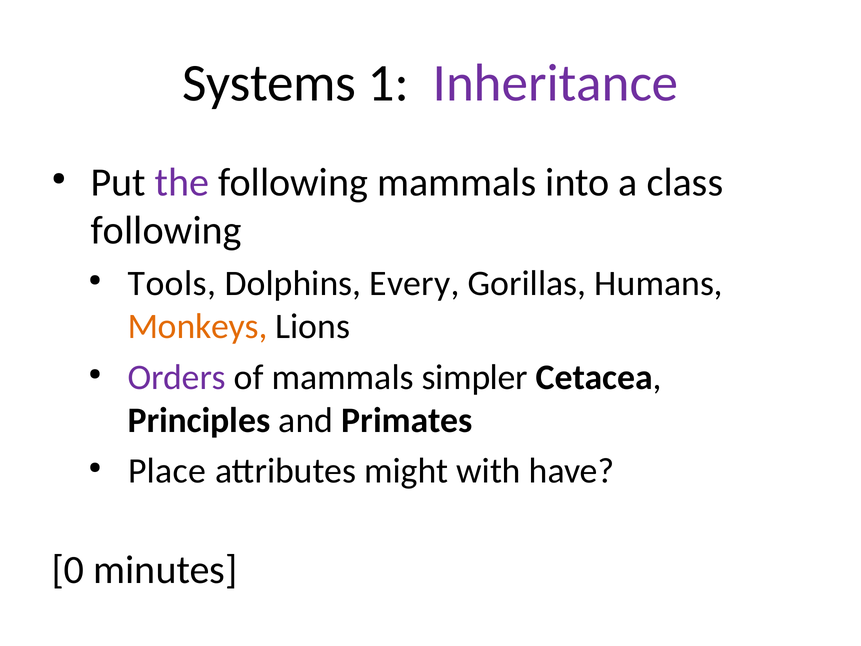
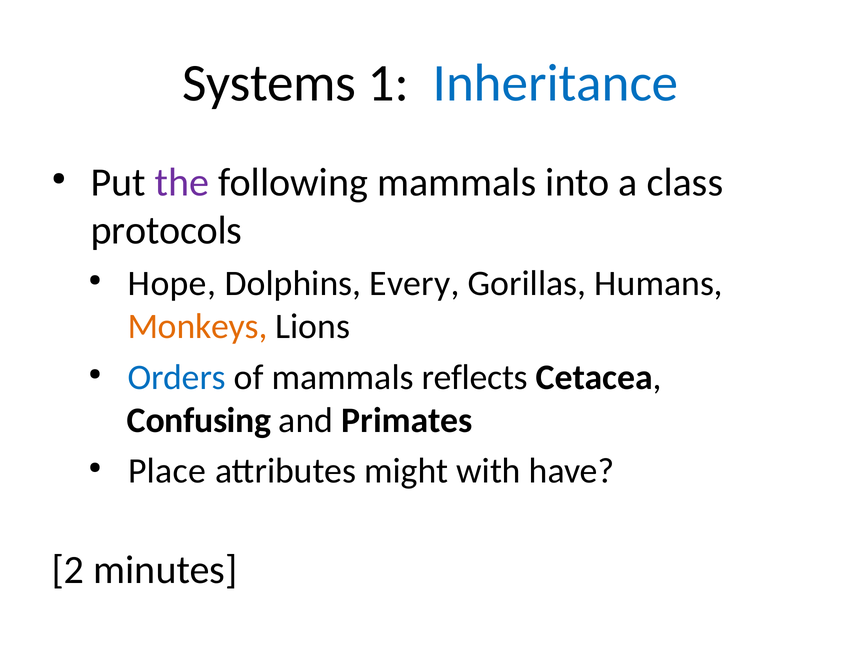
Inheritance colour: purple -> blue
following at (166, 230): following -> protocols
Tools: Tools -> Hope
Orders colour: purple -> blue
simpler: simpler -> reflects
Principles: Principles -> Confusing
0: 0 -> 2
